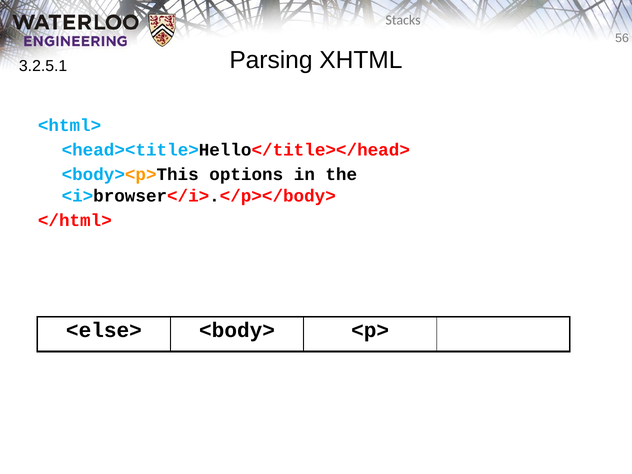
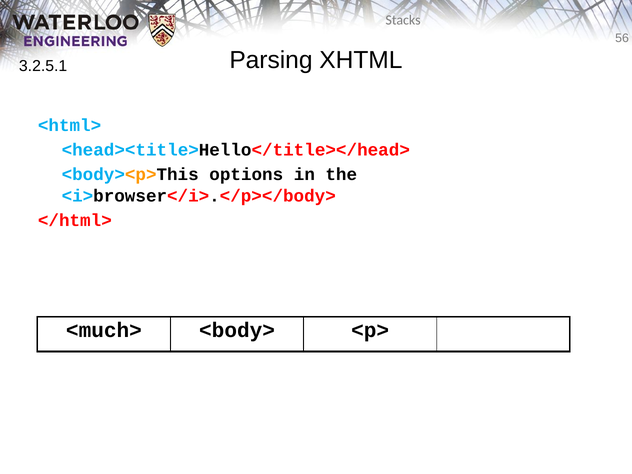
<else>: <else> -> <much>
